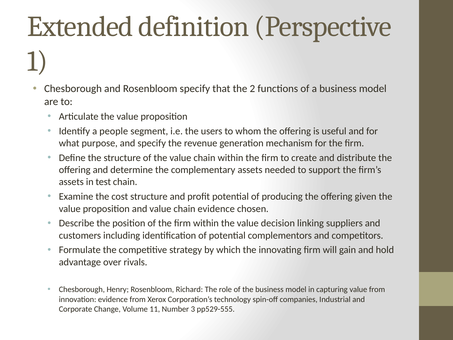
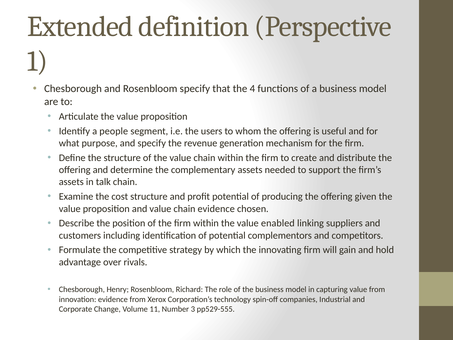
2: 2 -> 4
test: test -> talk
decision: decision -> enabled
